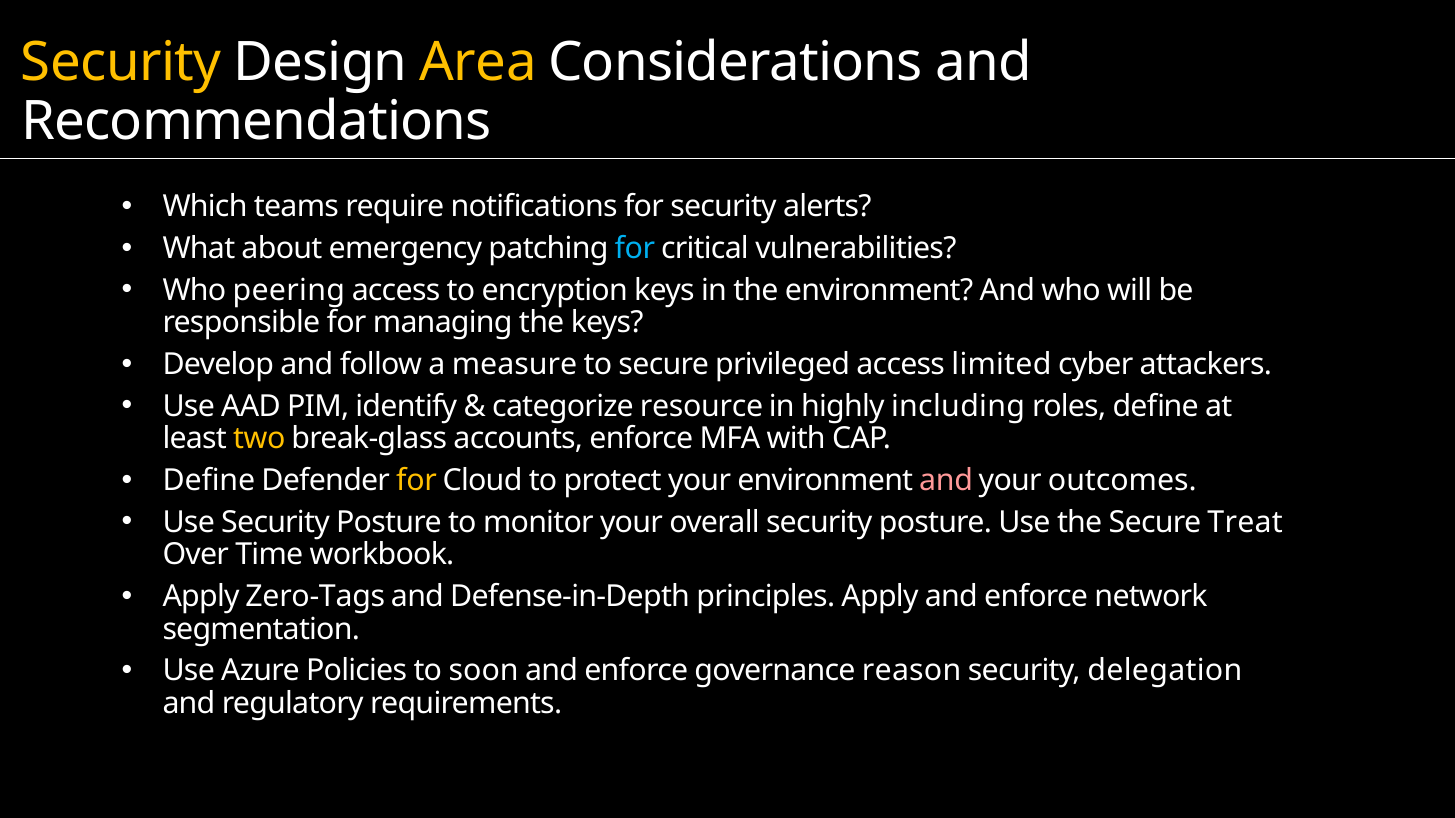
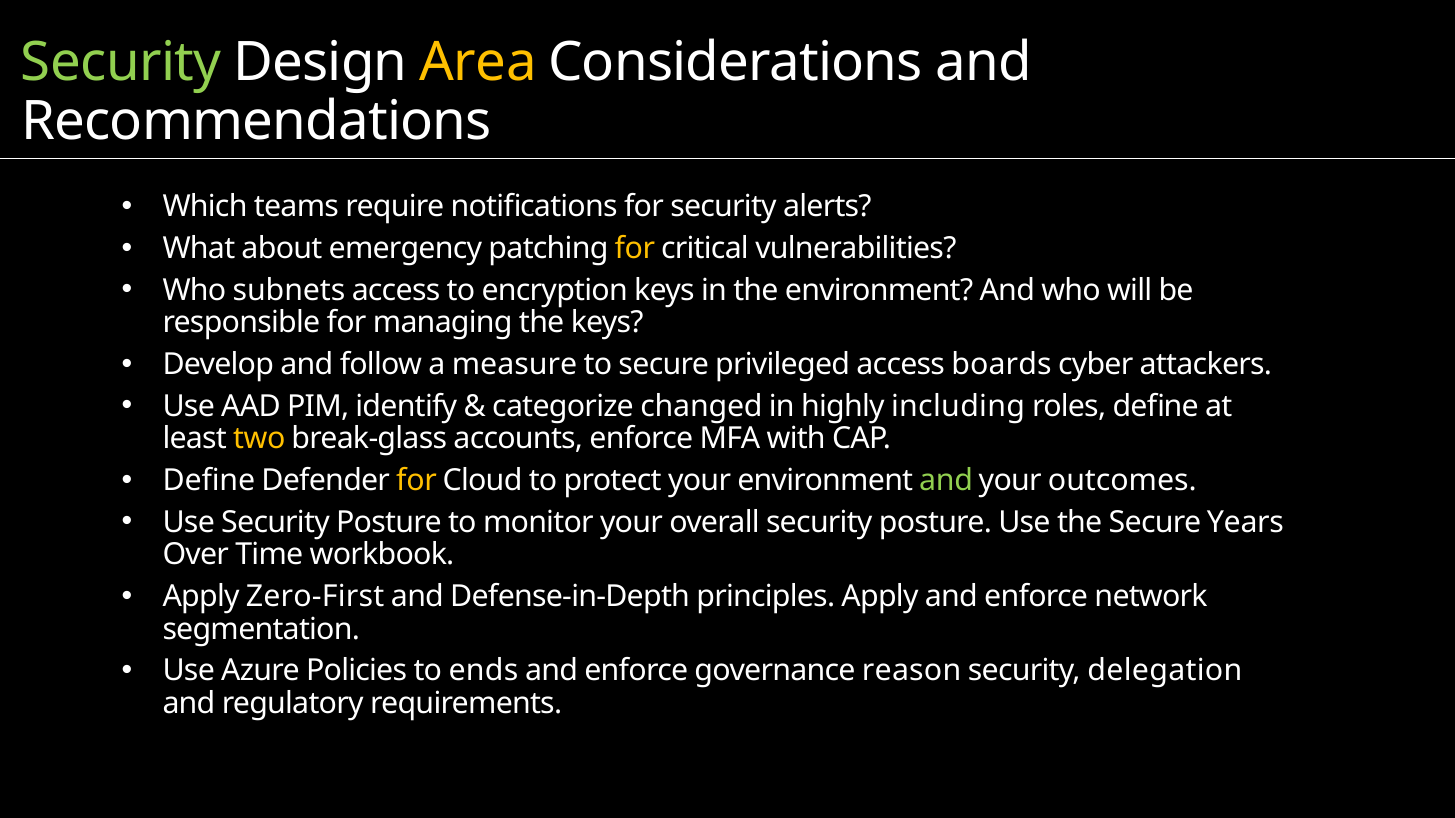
Security at (121, 62) colour: yellow -> light green
for at (635, 249) colour: light blue -> yellow
peering: peering -> subnets
limited: limited -> boards
resource: resource -> changed
and at (946, 481) colour: pink -> light green
Treat: Treat -> Years
Zero-Tags: Zero-Tags -> Zero-First
soon: soon -> ends
